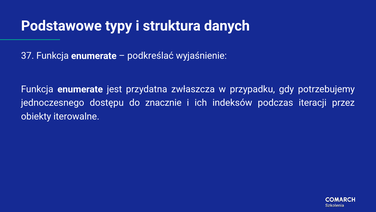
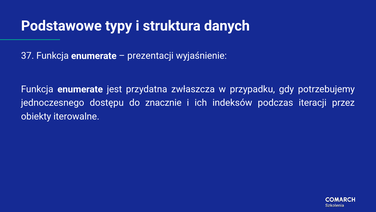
podkreślać: podkreślać -> prezentacji
